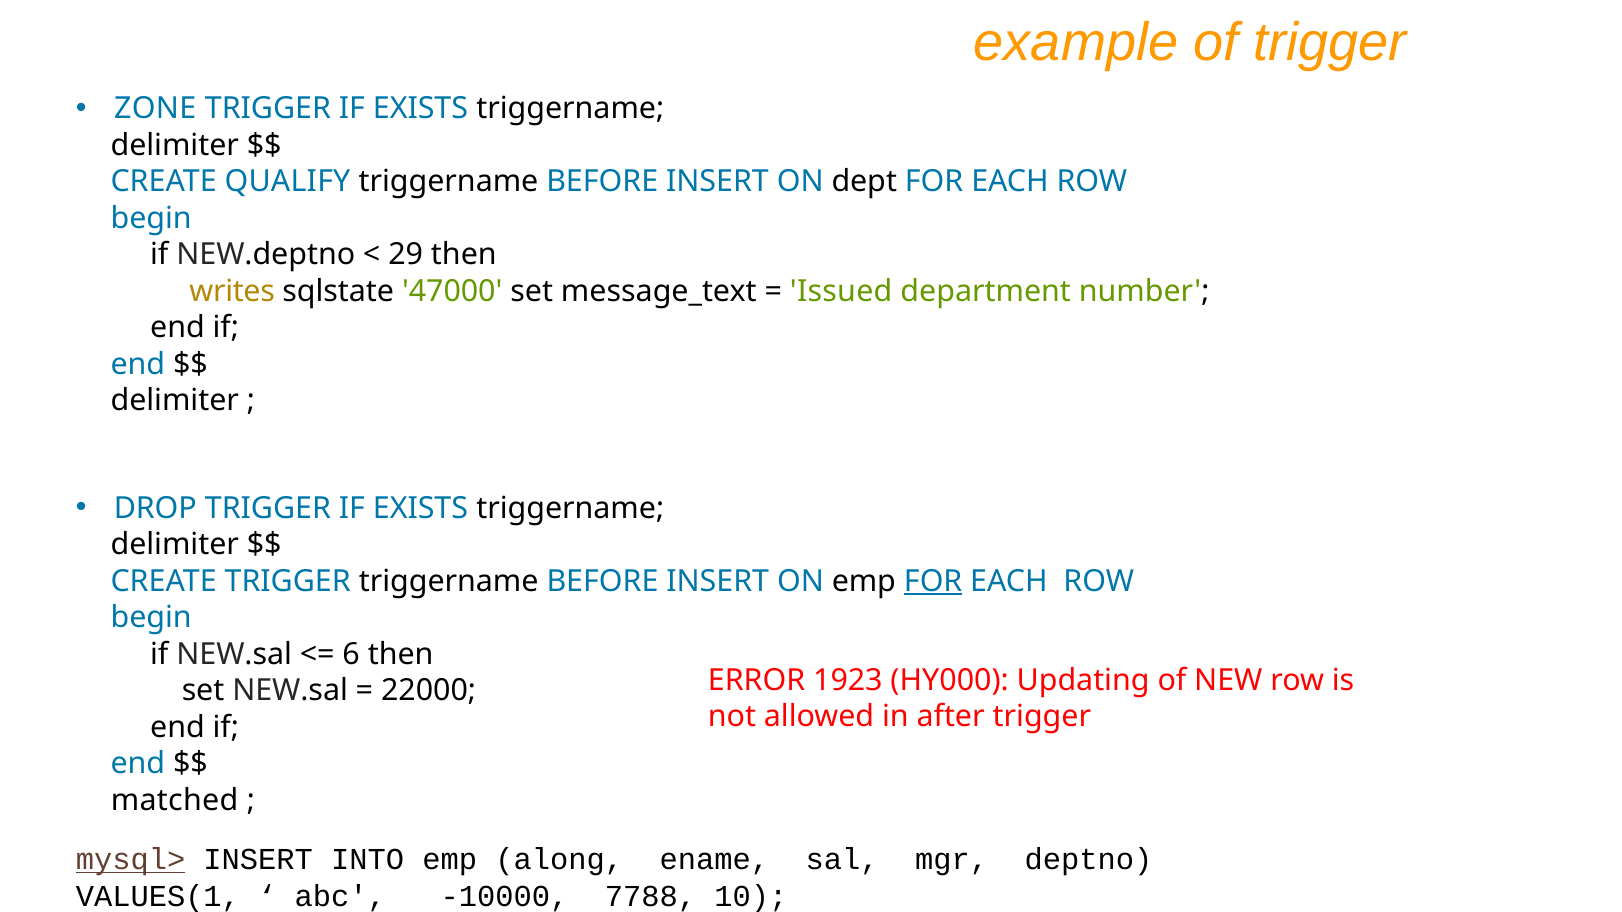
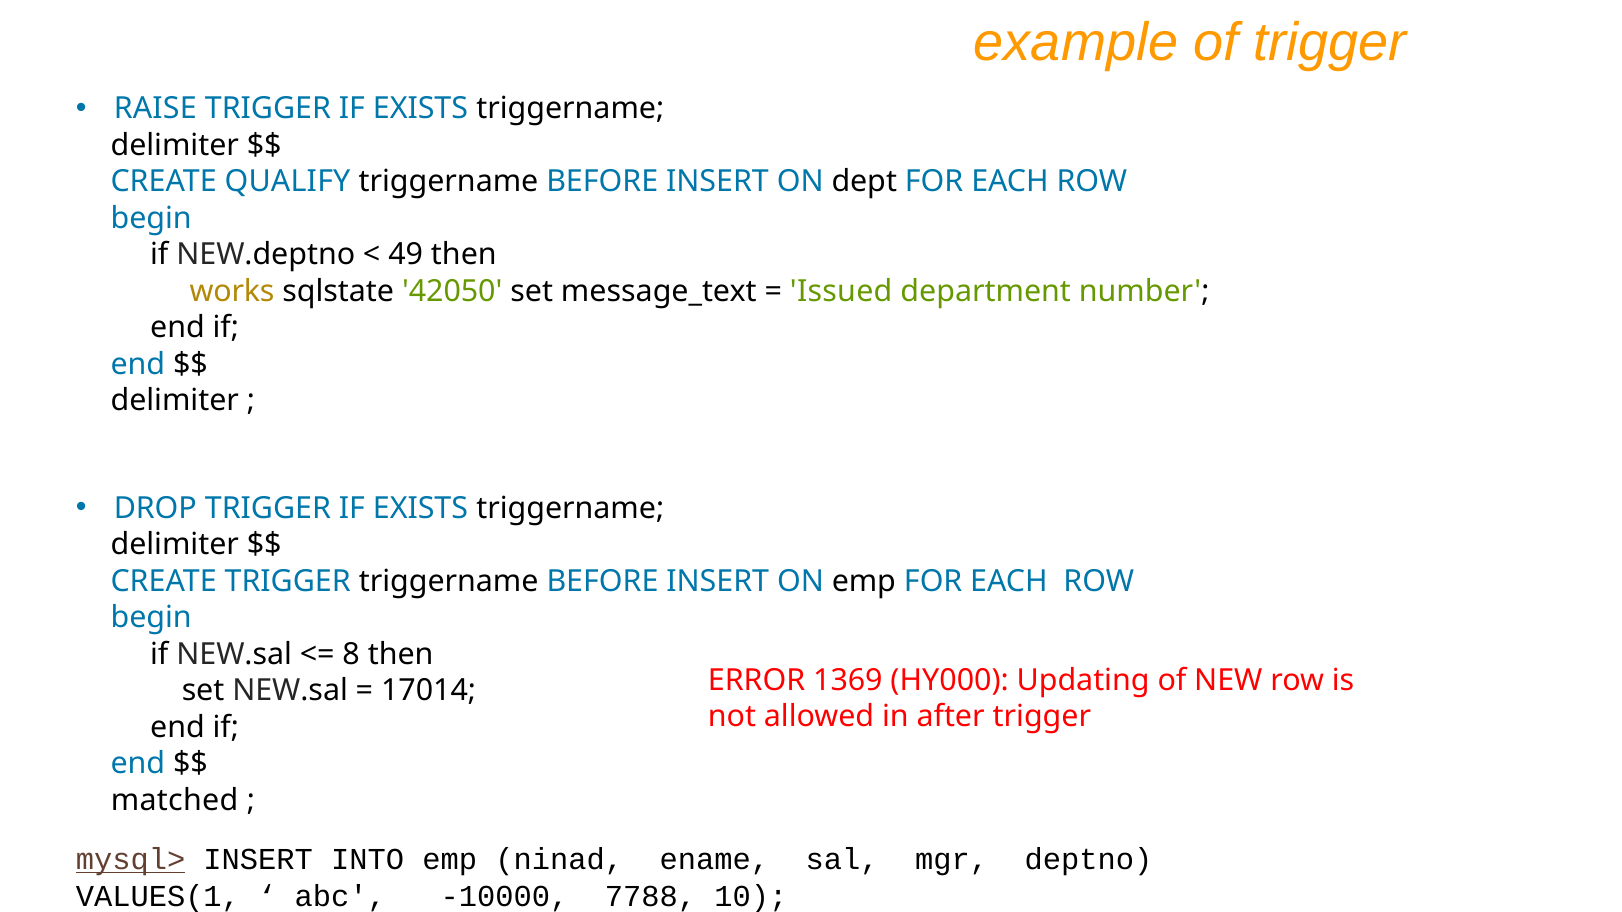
ZONE: ZONE -> RAISE
29: 29 -> 49
writes: writes -> works
47000: 47000 -> 42050
FOR at (933, 581) underline: present -> none
6: 6 -> 8
1923: 1923 -> 1369
22000: 22000 -> 17014
along: along -> ninad
